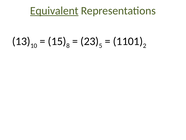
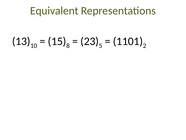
Equivalent underline: present -> none
